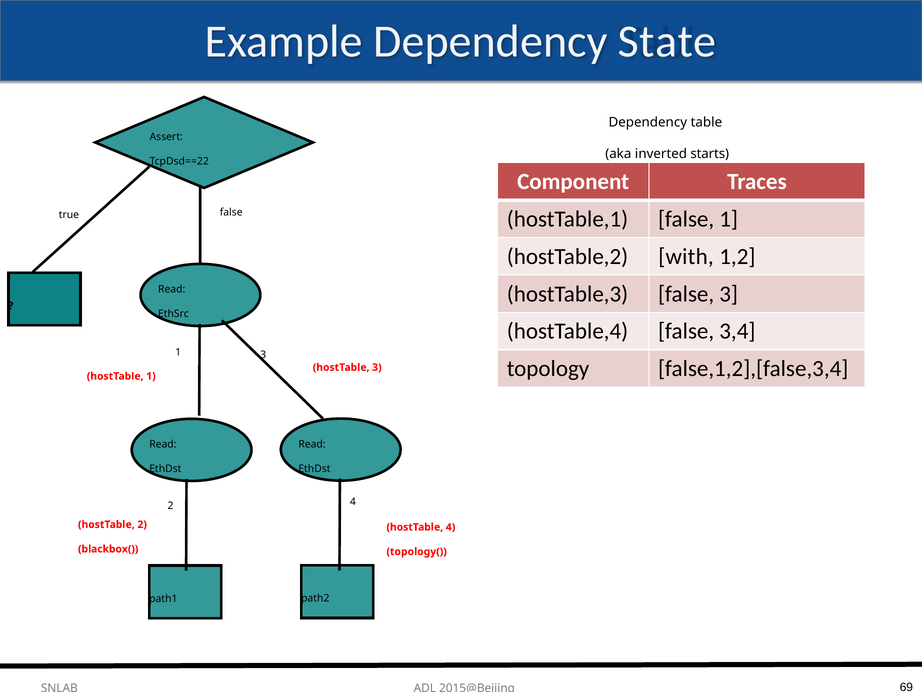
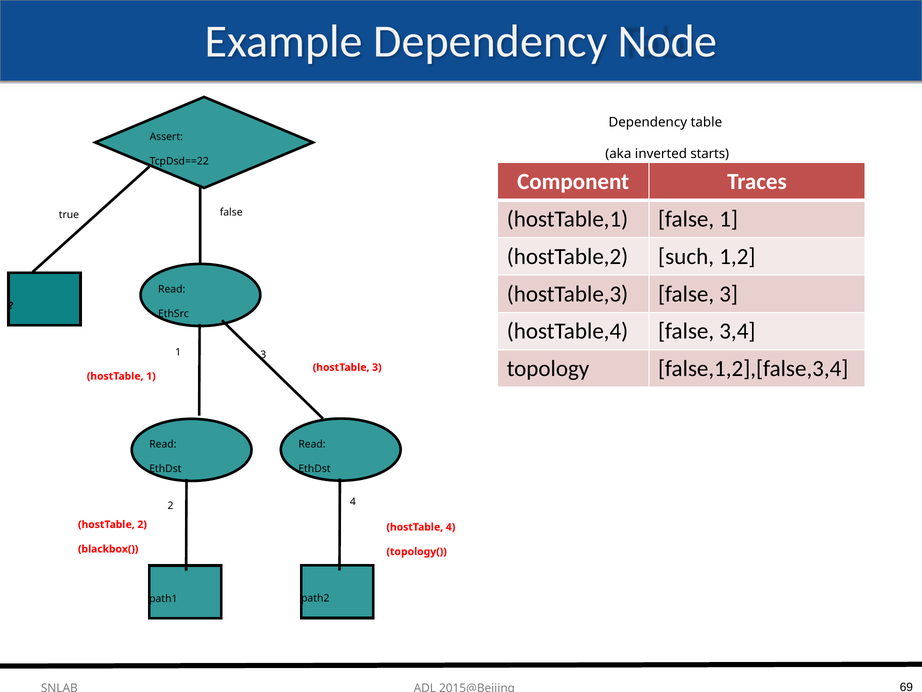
State: State -> Node
with: with -> such
